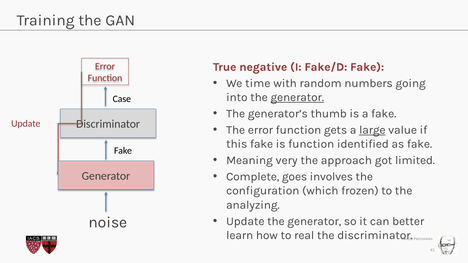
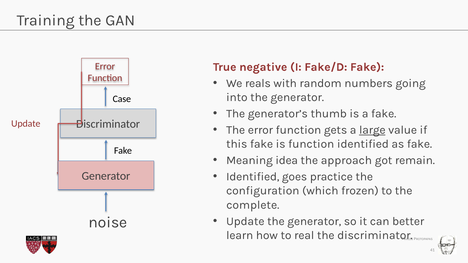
time: time -> reals
generator at (297, 97) underline: present -> none
very: very -> idea
limited: limited -> remain
Complete at (253, 177): Complete -> Identified
involves: involves -> practice
analyzing: analyzing -> complete
